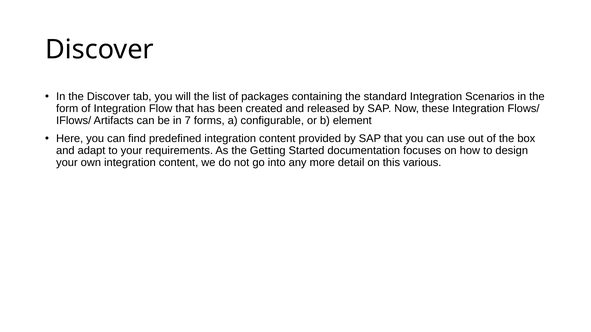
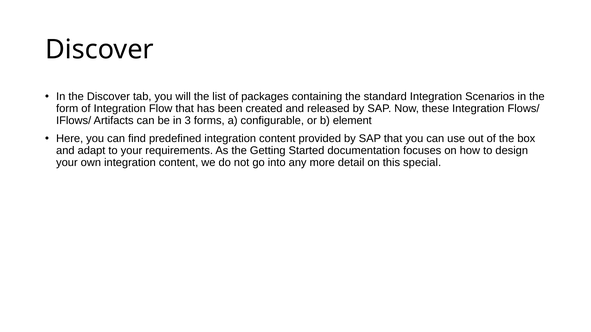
7: 7 -> 3
various: various -> special
